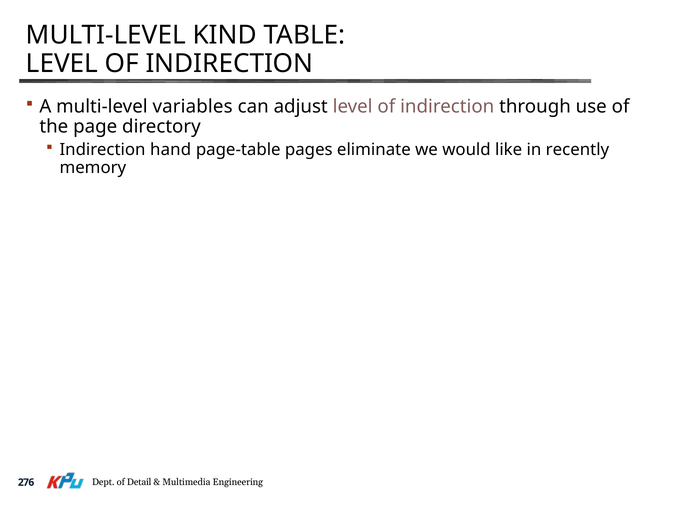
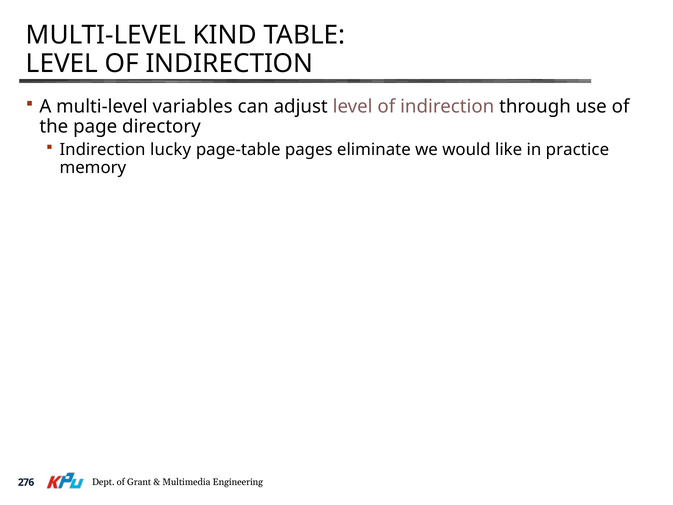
hand: hand -> lucky
recently: recently -> practice
Detail: Detail -> Grant
